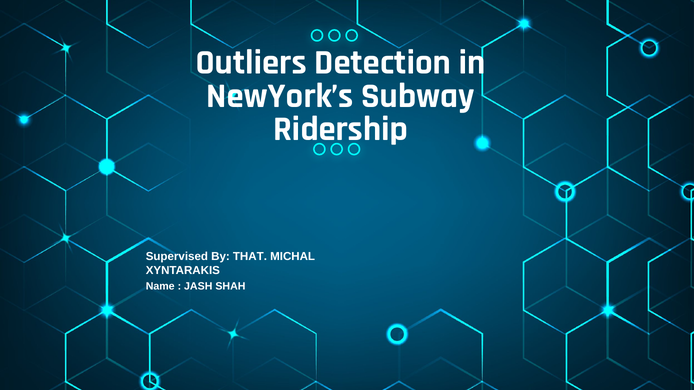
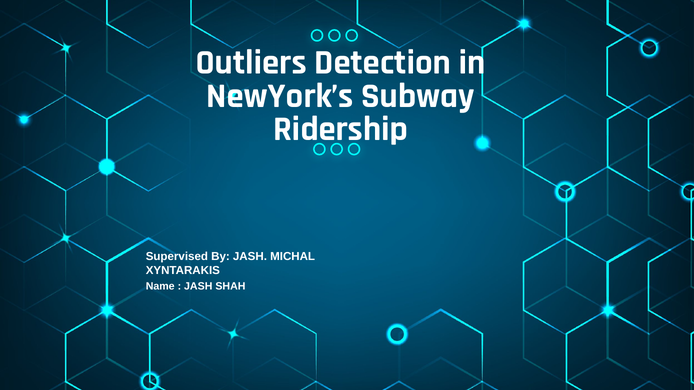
By THAT: THAT -> JASH
